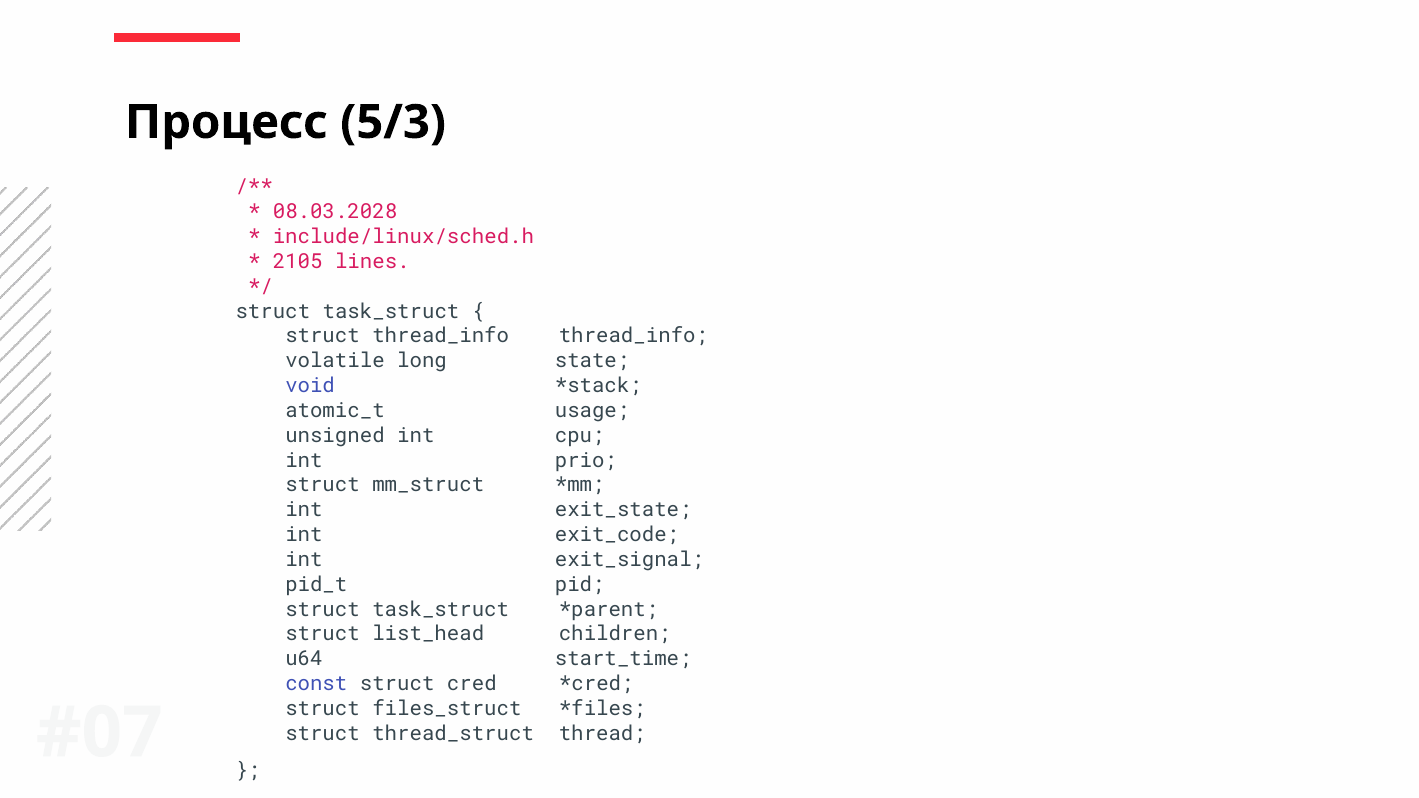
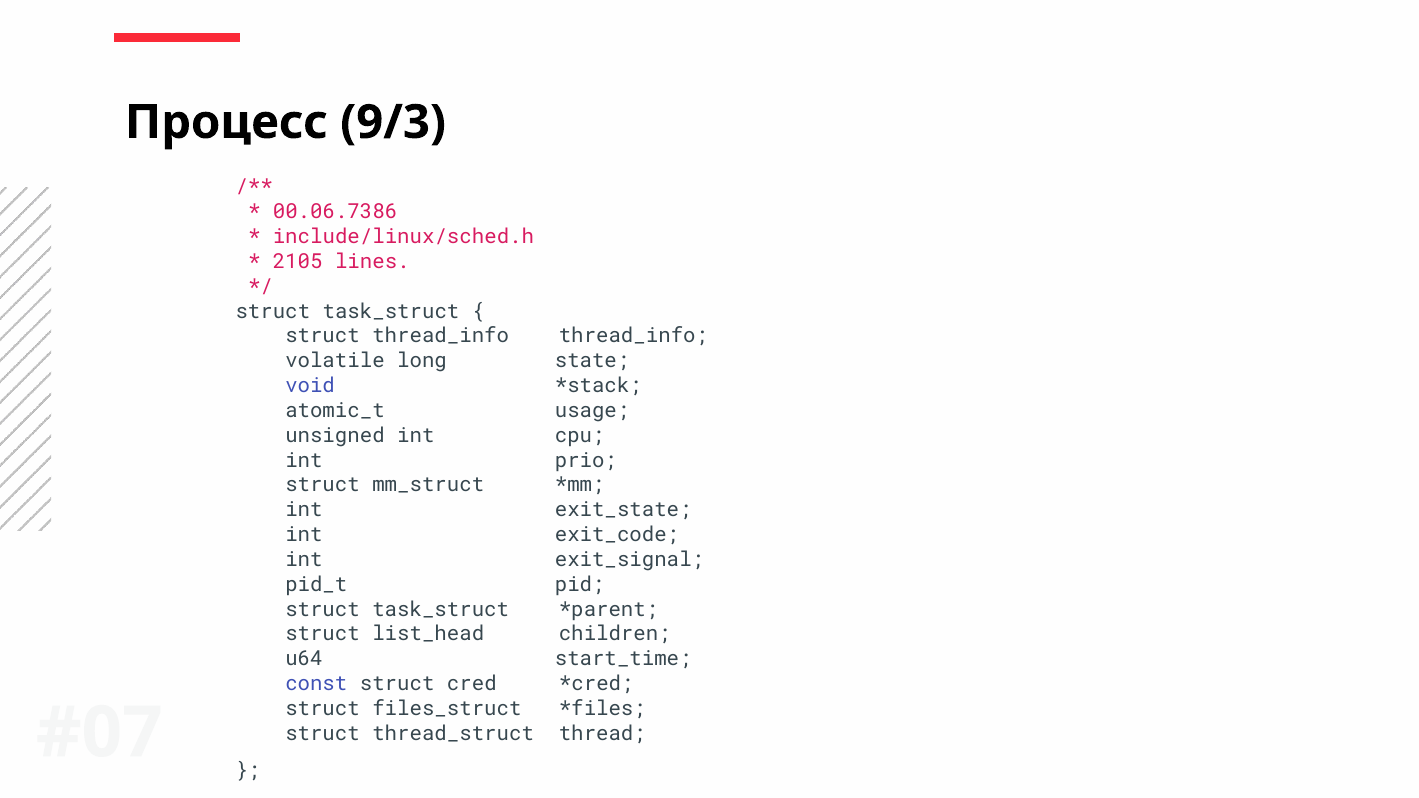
5/3: 5/3 -> 9/3
08.03.2028: 08.03.2028 -> 00.06.7386
